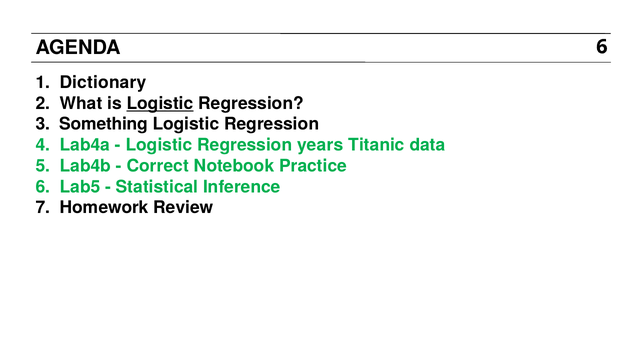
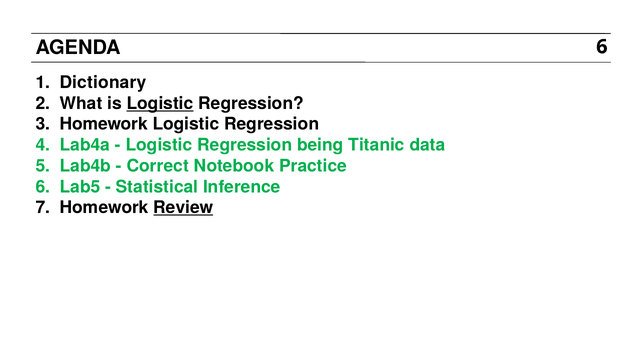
Something at (104, 124): Something -> Homework
years: years -> being
Review underline: none -> present
